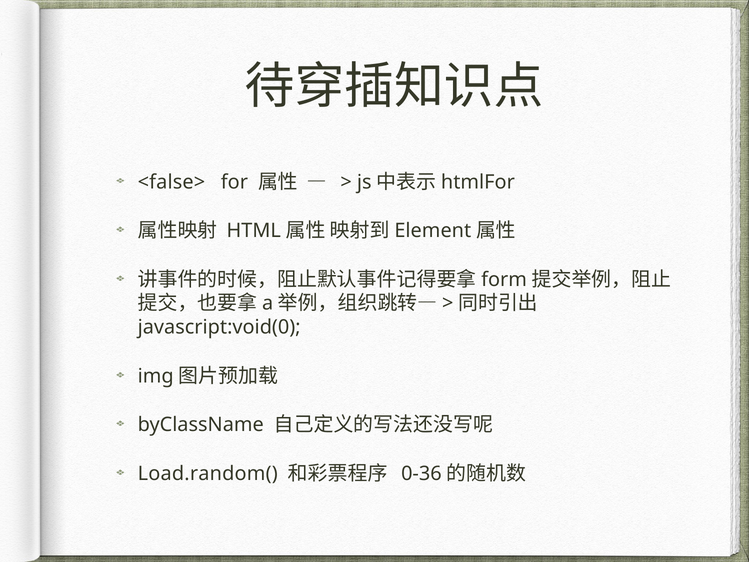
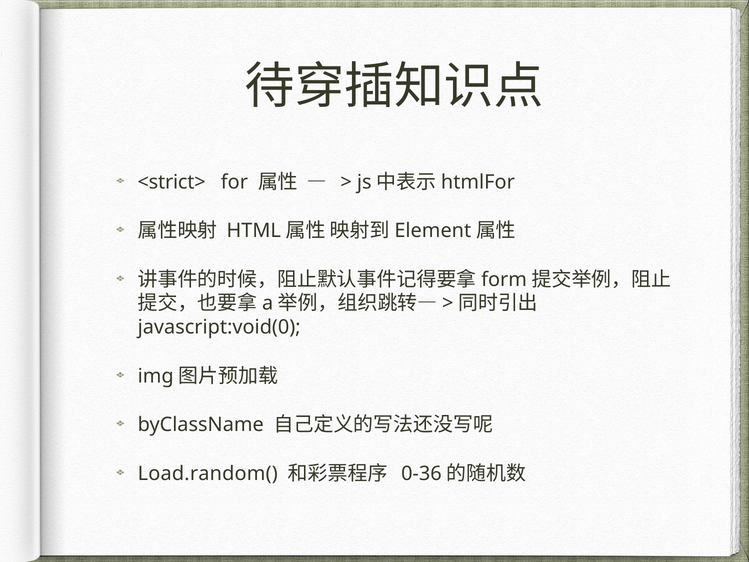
<false>: <false> -> <strict>
